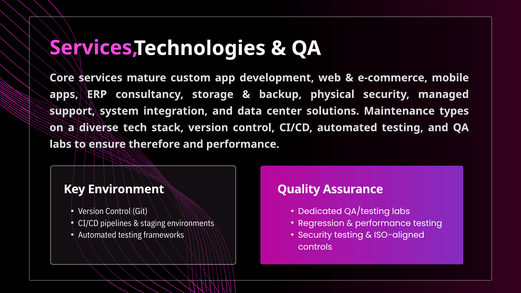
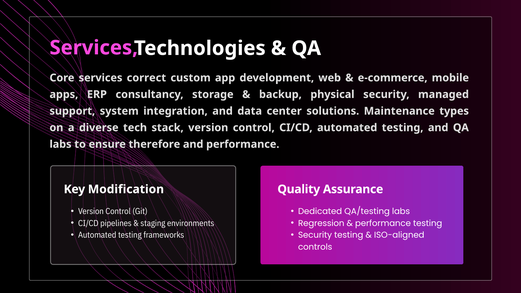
mature: mature -> correct
Environment: Environment -> Modification
